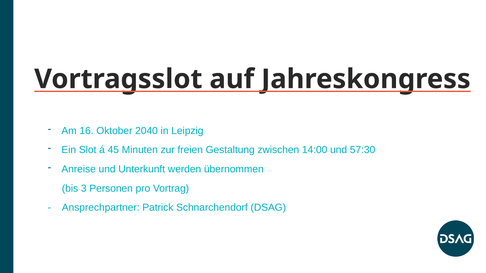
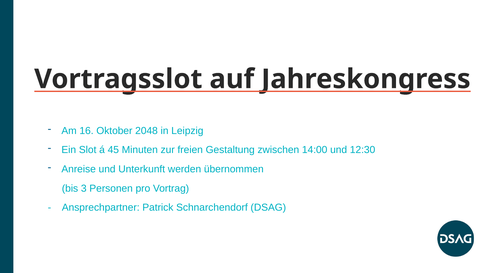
2040: 2040 -> 2048
57:30: 57:30 -> 12:30
